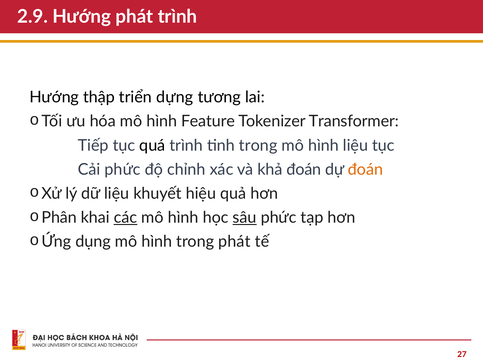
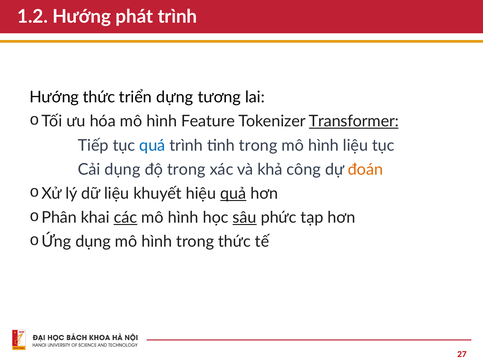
2.9: 2.9 -> 1.2
Hướng thập: thập -> thức
Transformer underline: none -> present
quá colour: black -> blue
Cải phức: phức -> dụng
độ chỉnh: chỉnh -> trong
khả đoán: đoán -> công
quả underline: none -> present
trong phát: phát -> thức
